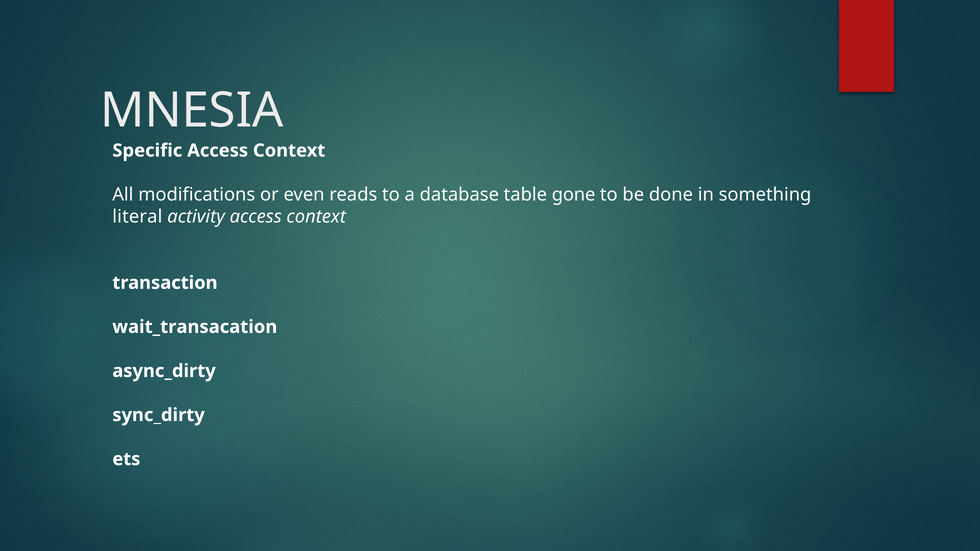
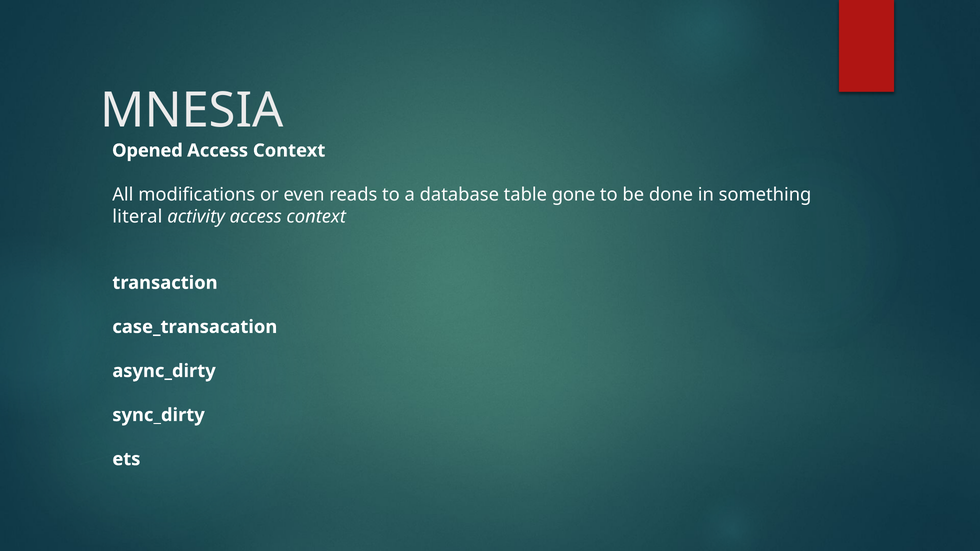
Specific: Specific -> Opened
wait_transacation: wait_transacation -> case_transacation
